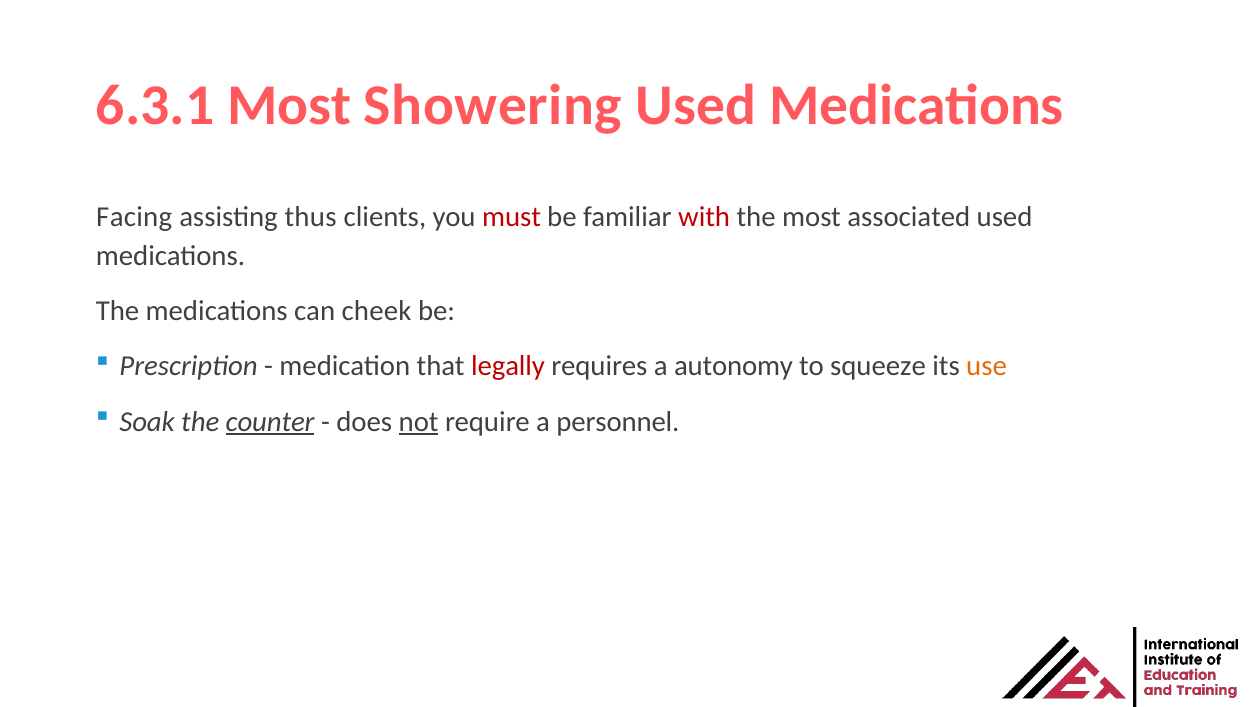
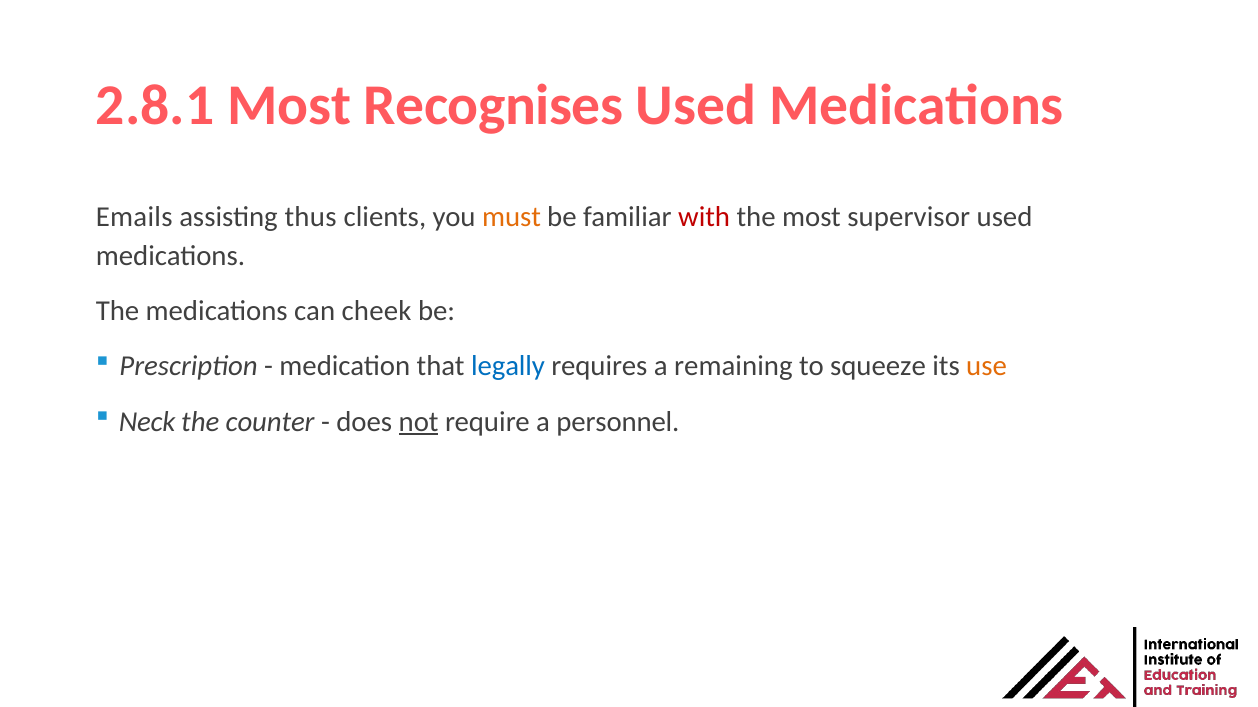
6.3.1: 6.3.1 -> 2.8.1
Showering: Showering -> Recognises
Facing: Facing -> Emails
must colour: red -> orange
associated: associated -> supervisor
legally colour: red -> blue
autonomy: autonomy -> remaining
Soak: Soak -> Neck
counter underline: present -> none
